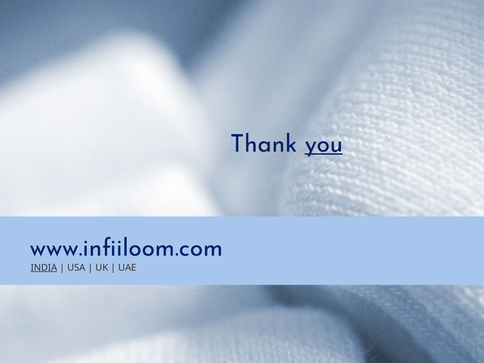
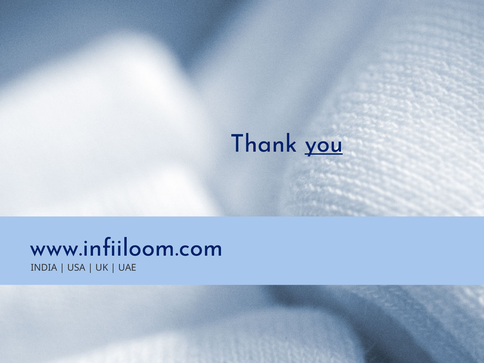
INDIA underline: present -> none
